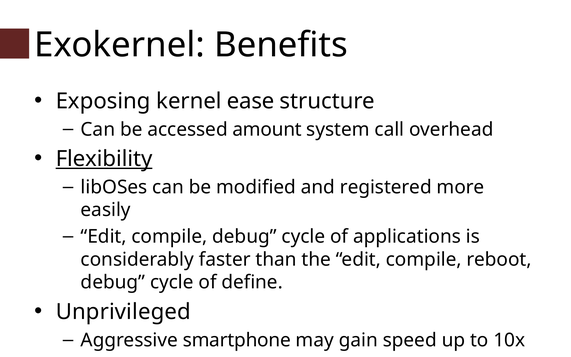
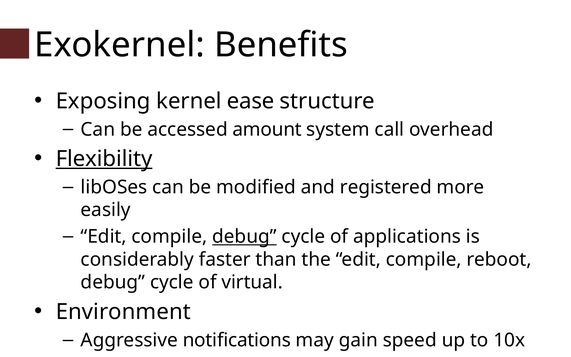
debug at (244, 237) underline: none -> present
define: define -> virtual
Unprivileged: Unprivileged -> Environment
smartphone: smartphone -> notifications
